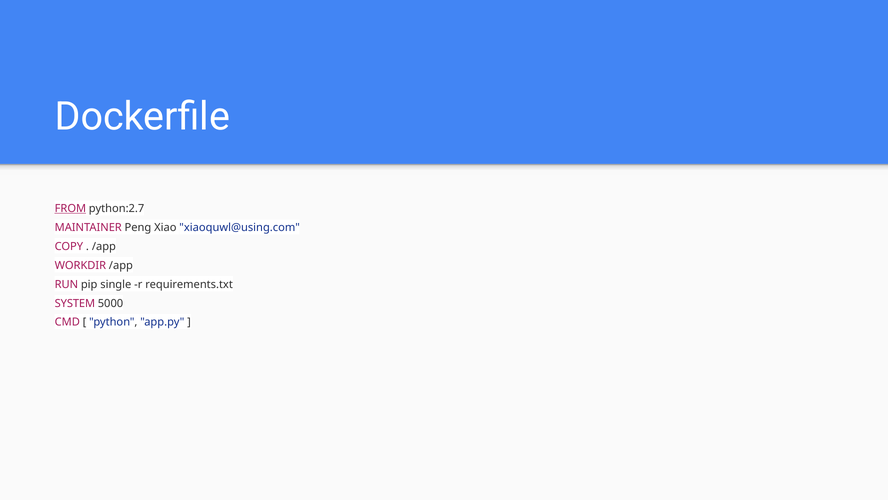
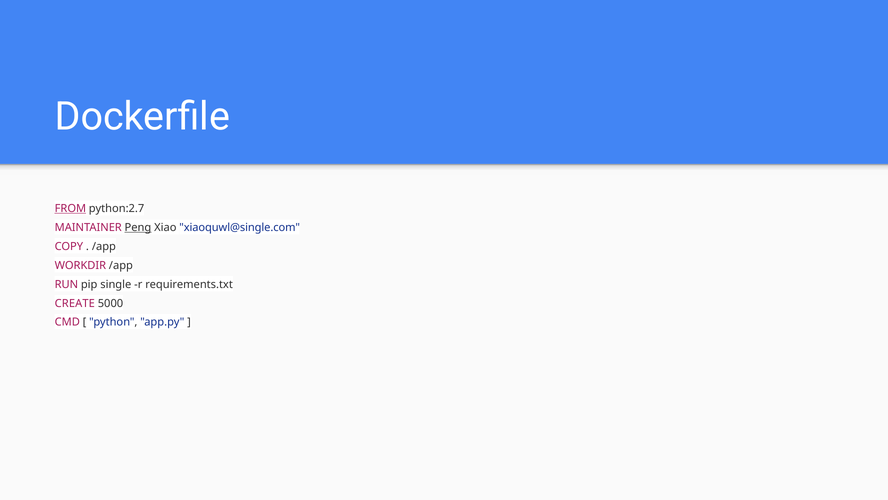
Peng underline: none -> present
xiaoquwl@using.com: xiaoquwl@using.com -> xiaoquwl@single.com
SYSTEM: SYSTEM -> CREATE
